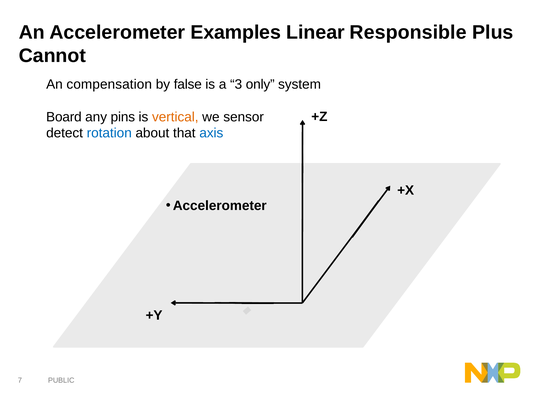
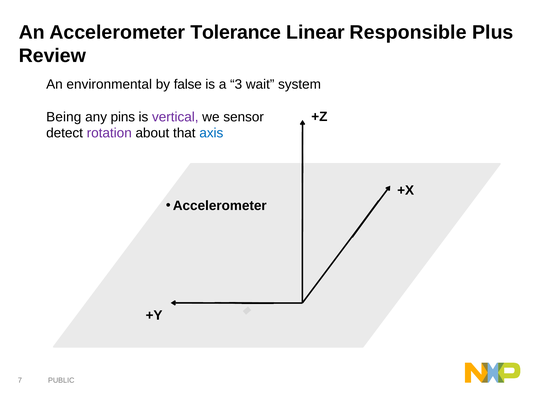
Examples: Examples -> Tolerance
Cannot: Cannot -> Review
compensation: compensation -> environmental
only: only -> wait
Board: Board -> Being
vertical colour: orange -> purple
rotation colour: blue -> purple
